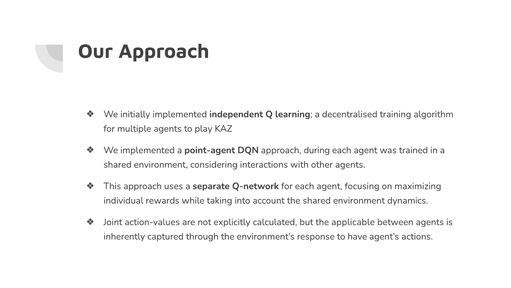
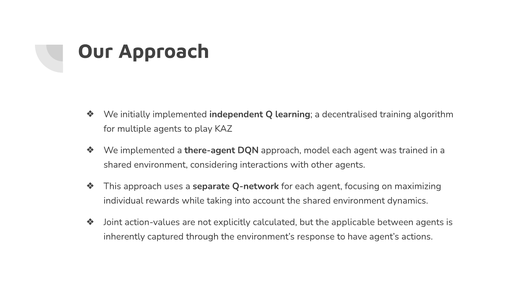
point-agent: point-agent -> there-agent
during: during -> model
